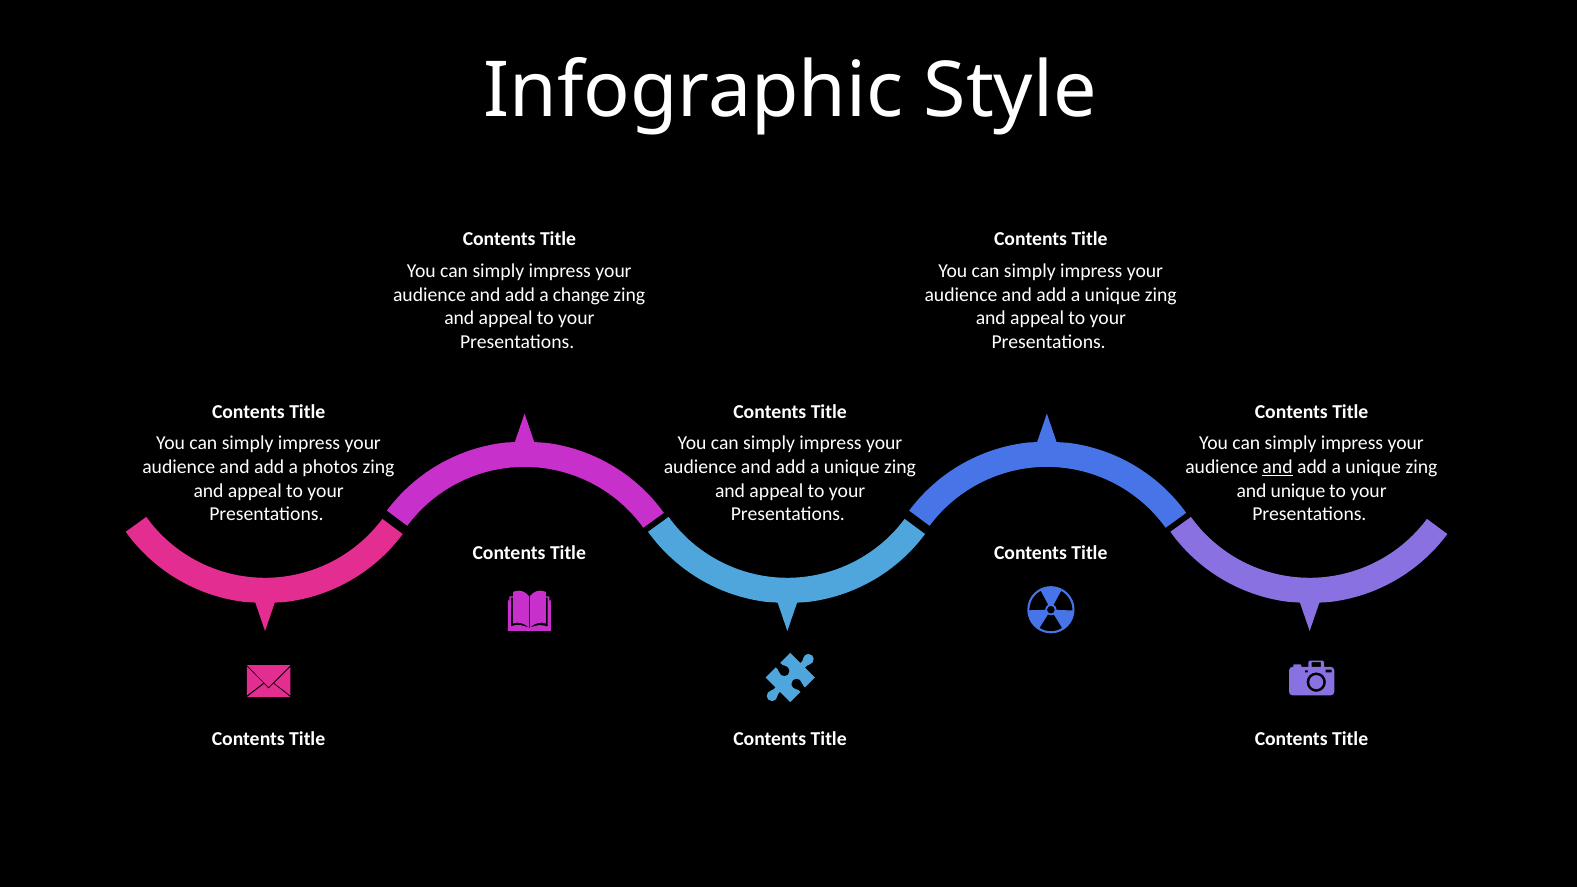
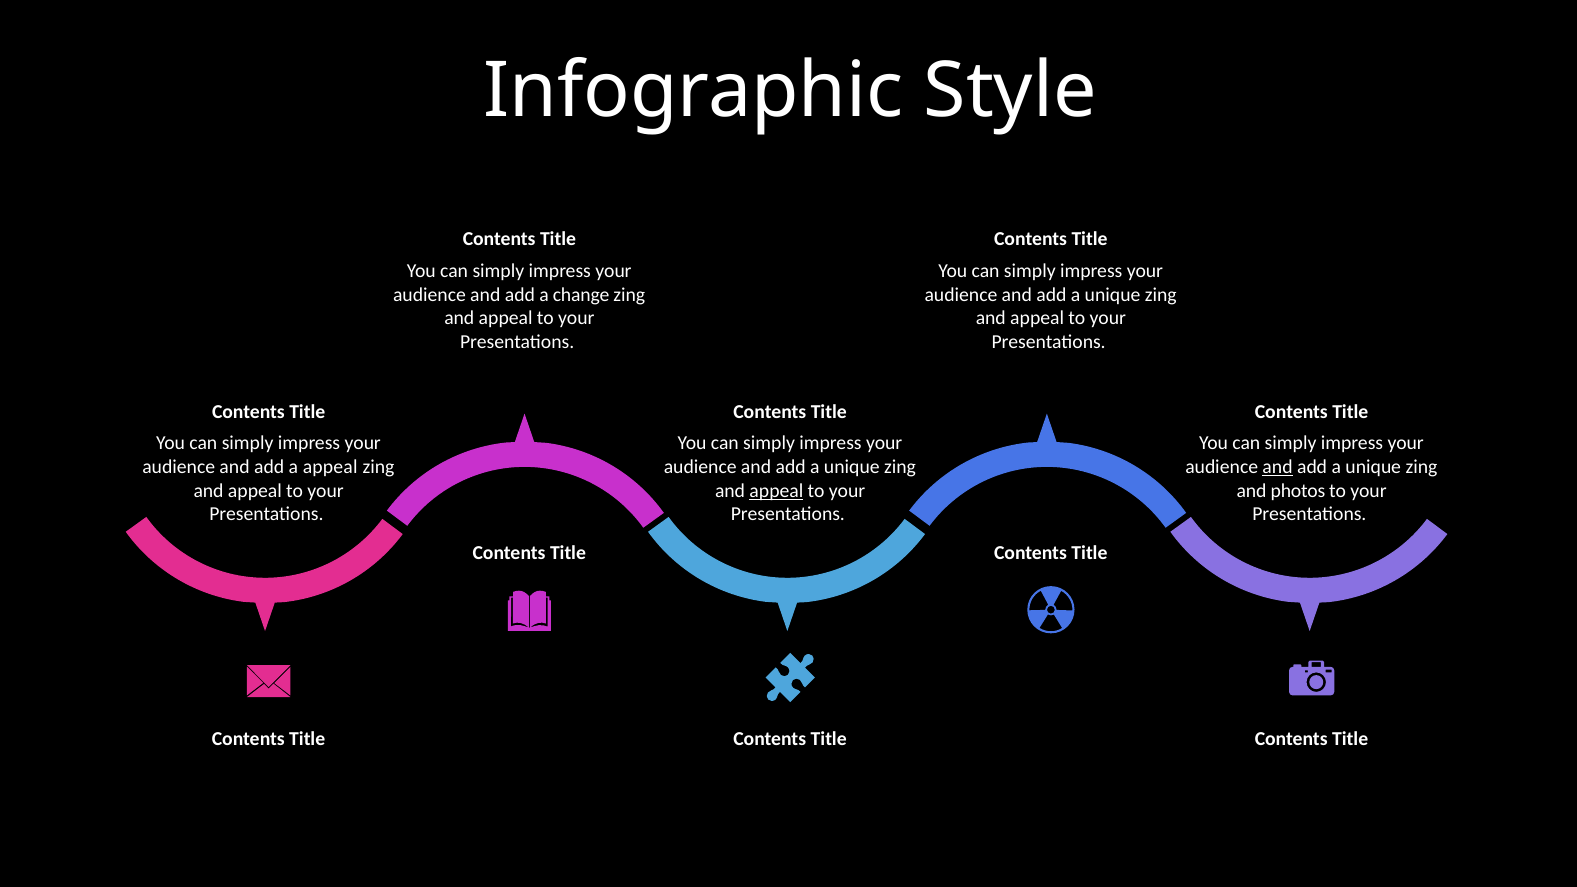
a photos: photos -> appeal
appeal at (776, 491) underline: none -> present
and unique: unique -> photos
